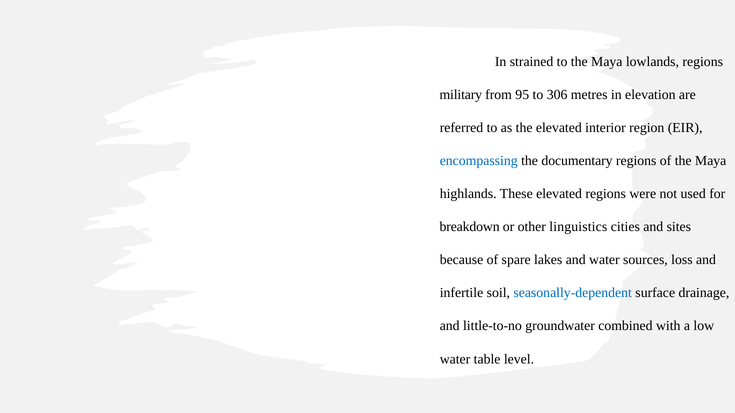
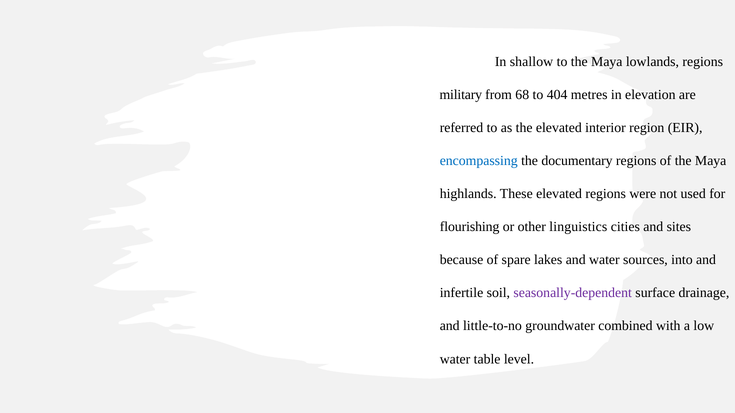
strained: strained -> shallow
95: 95 -> 68
306: 306 -> 404
breakdown: breakdown -> flourishing
loss: loss -> into
seasonally-dependent colour: blue -> purple
